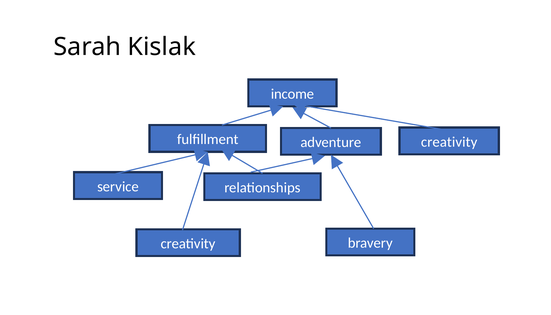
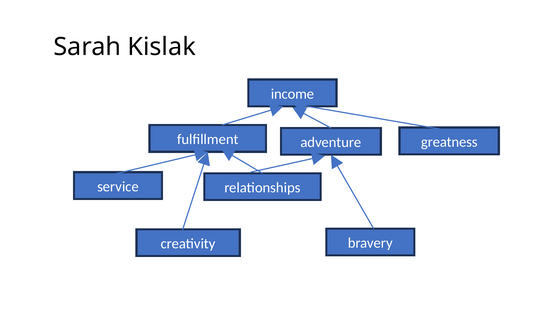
creativity at (449, 142): creativity -> greatness
